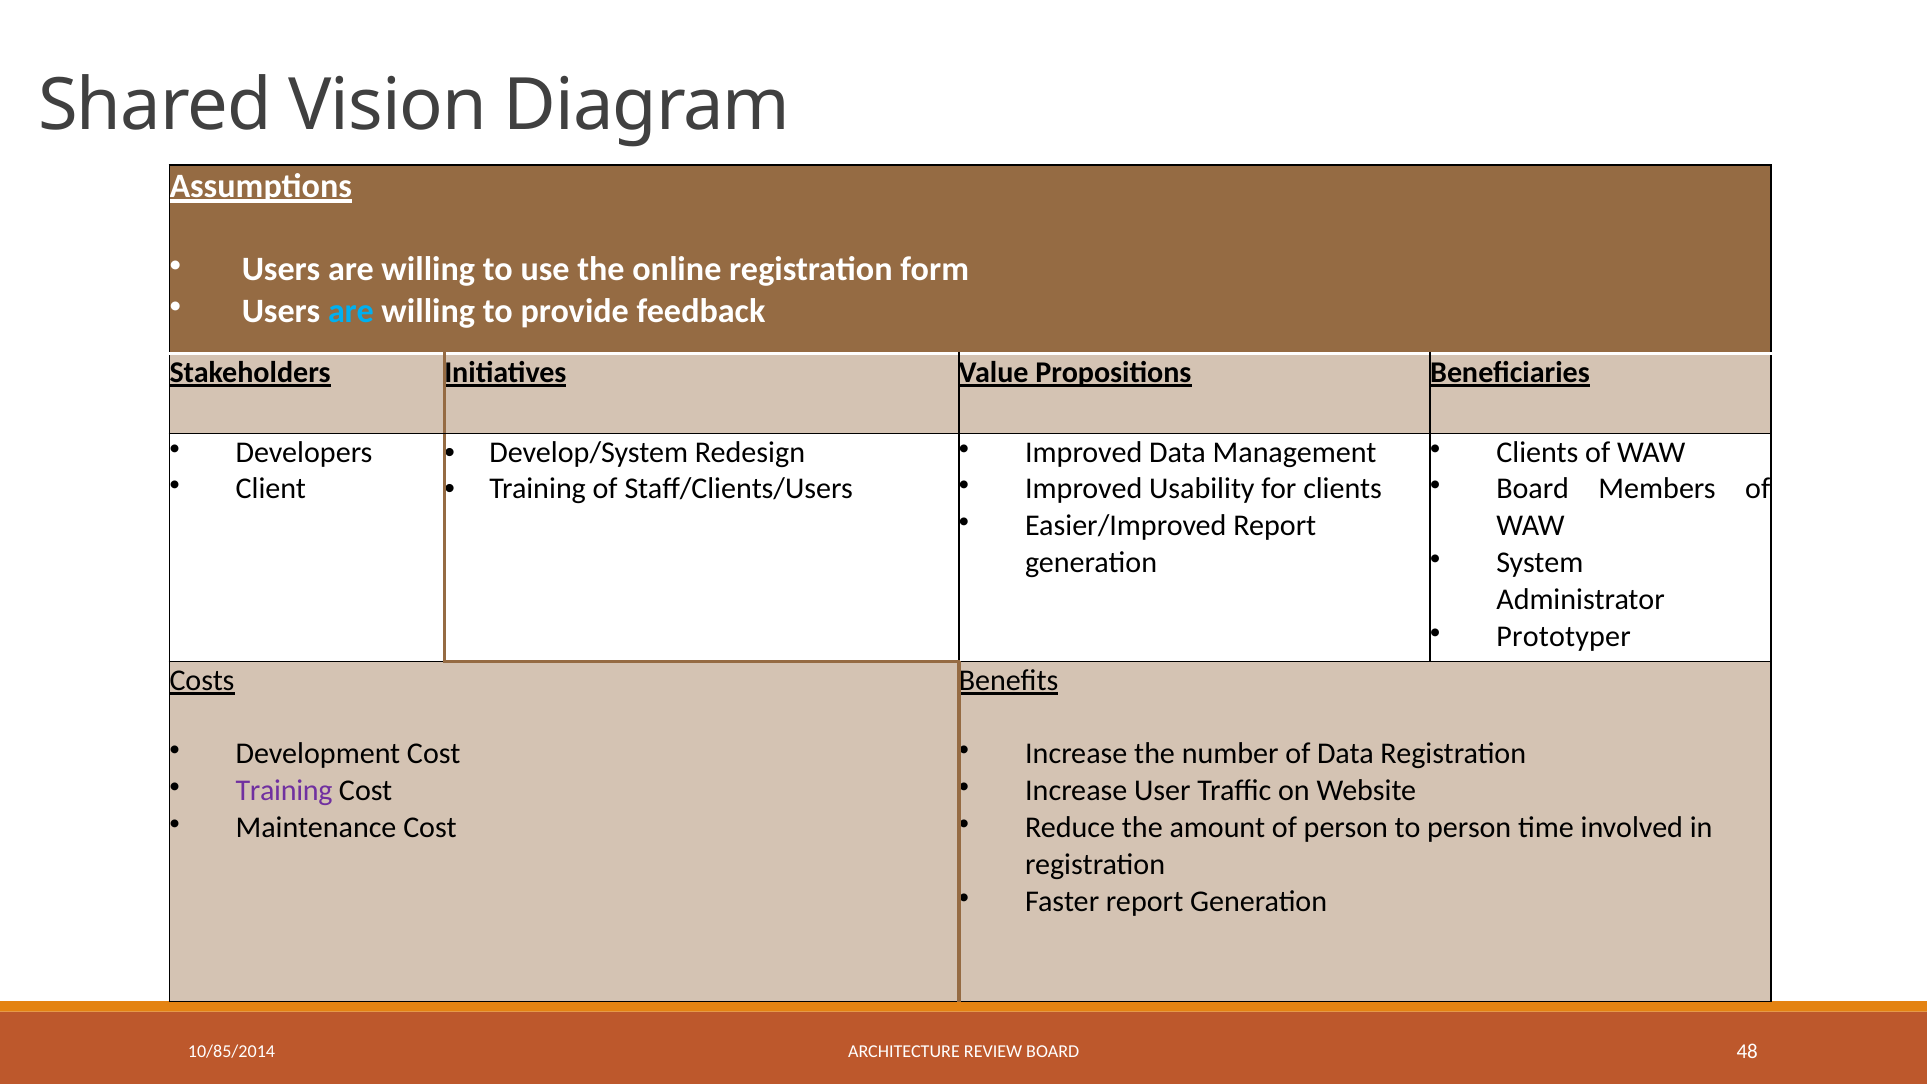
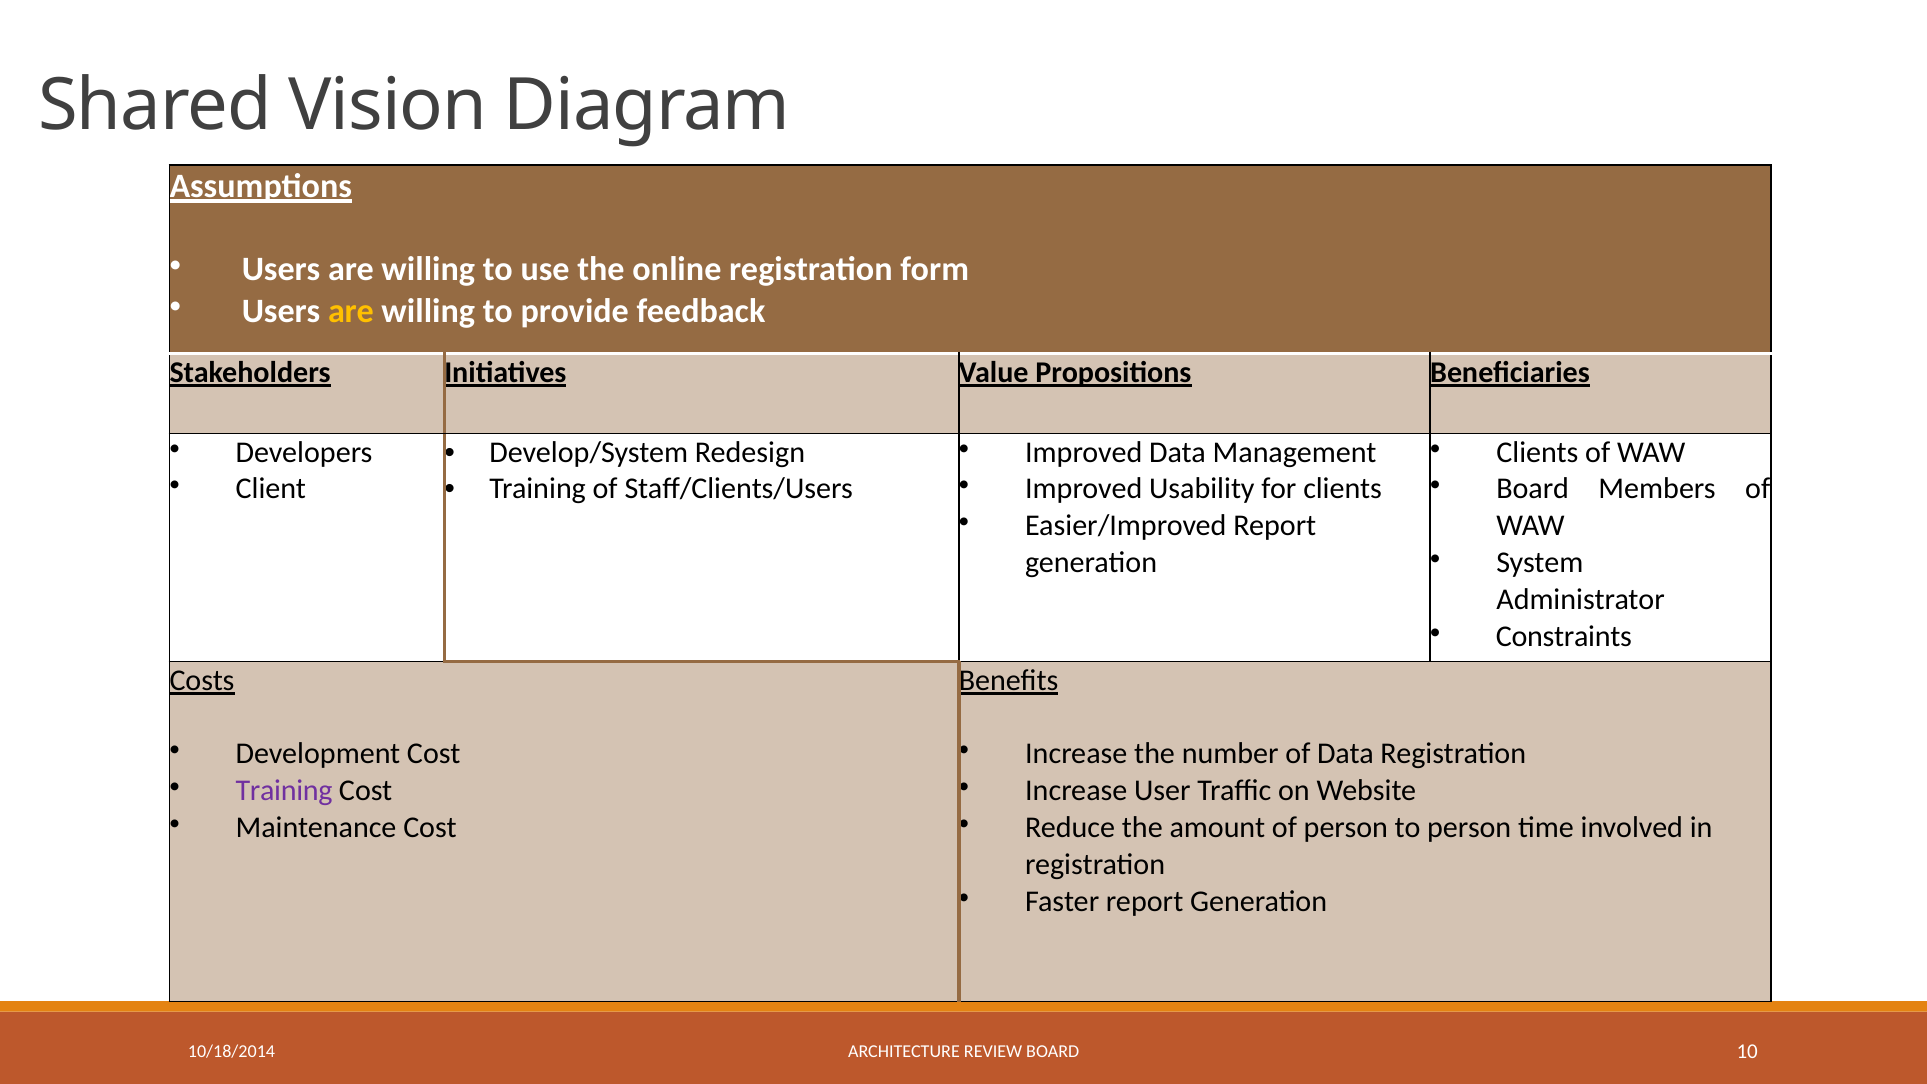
are at (351, 311) colour: light blue -> yellow
Prototyper: Prototyper -> Constraints
10/85/2014: 10/85/2014 -> 10/18/2014
48: 48 -> 10
